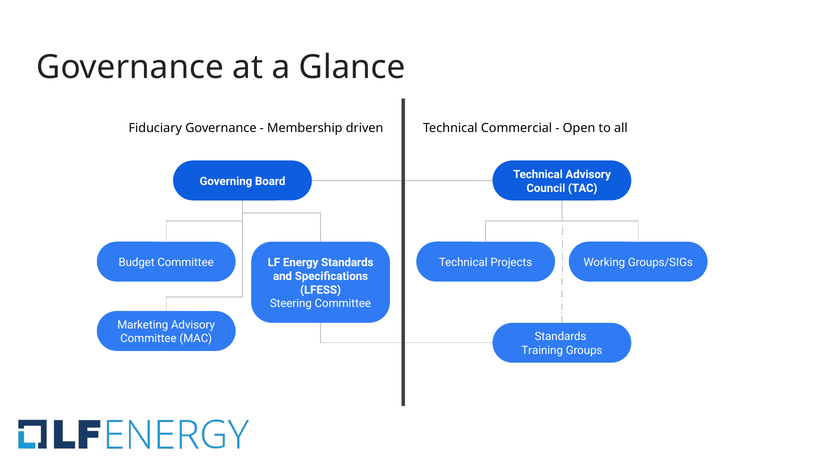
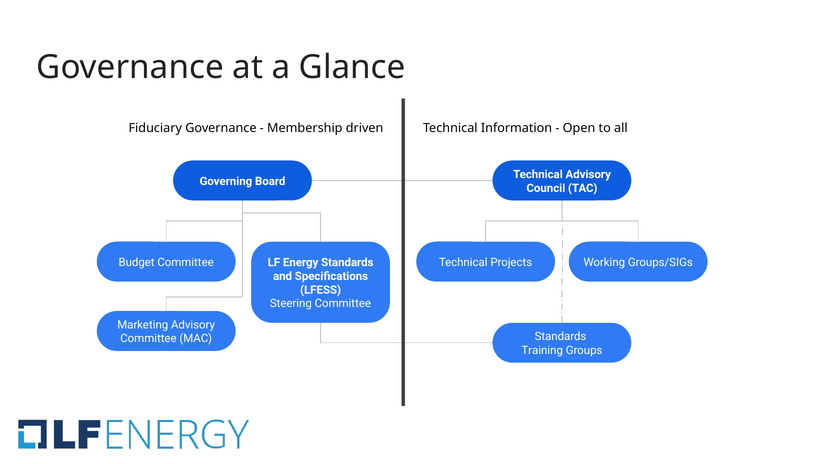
Commercial: Commercial -> Information
